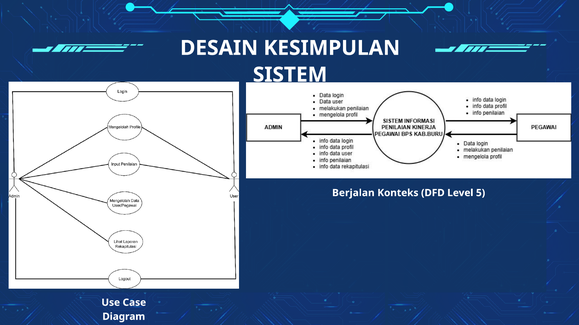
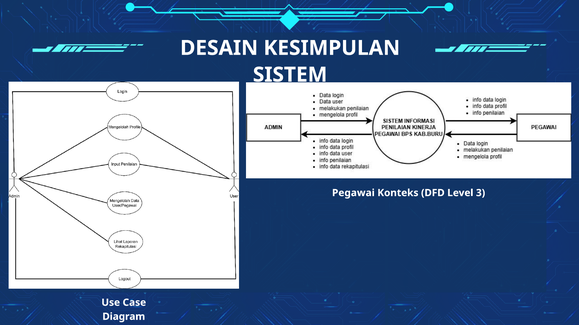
Berjalan: Berjalan -> Pegawai
5: 5 -> 3
